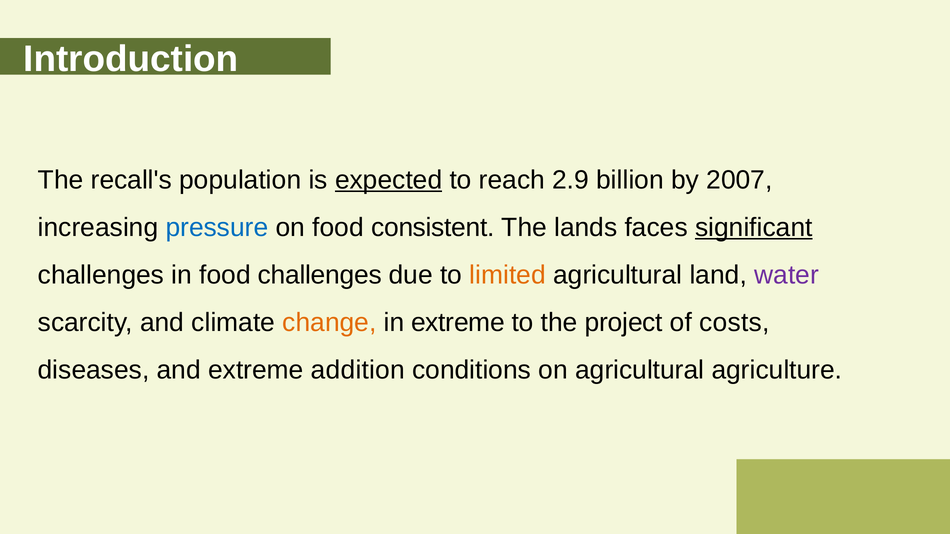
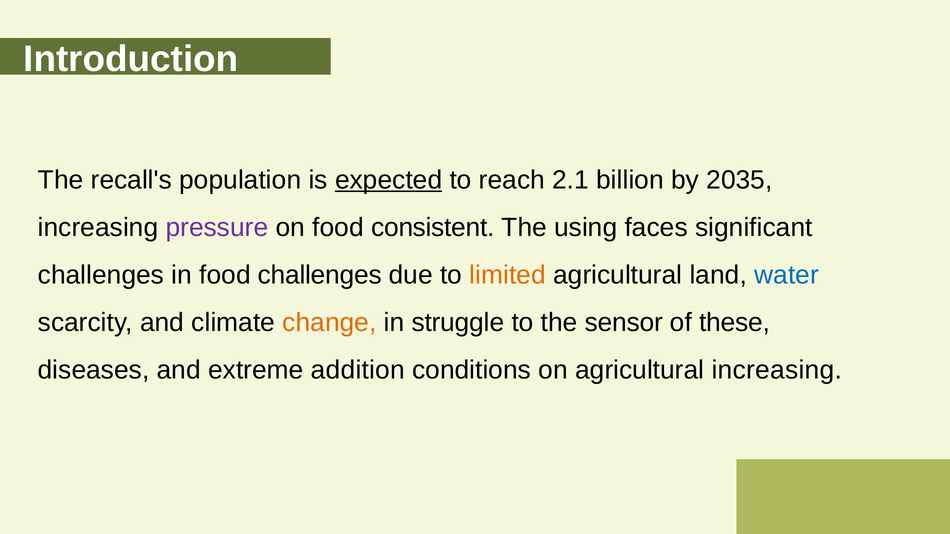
2.9: 2.9 -> 2.1
2007: 2007 -> 2035
pressure colour: blue -> purple
lands: lands -> using
significant underline: present -> none
water colour: purple -> blue
in extreme: extreme -> struggle
project: project -> sensor
costs: costs -> these
agricultural agriculture: agriculture -> increasing
